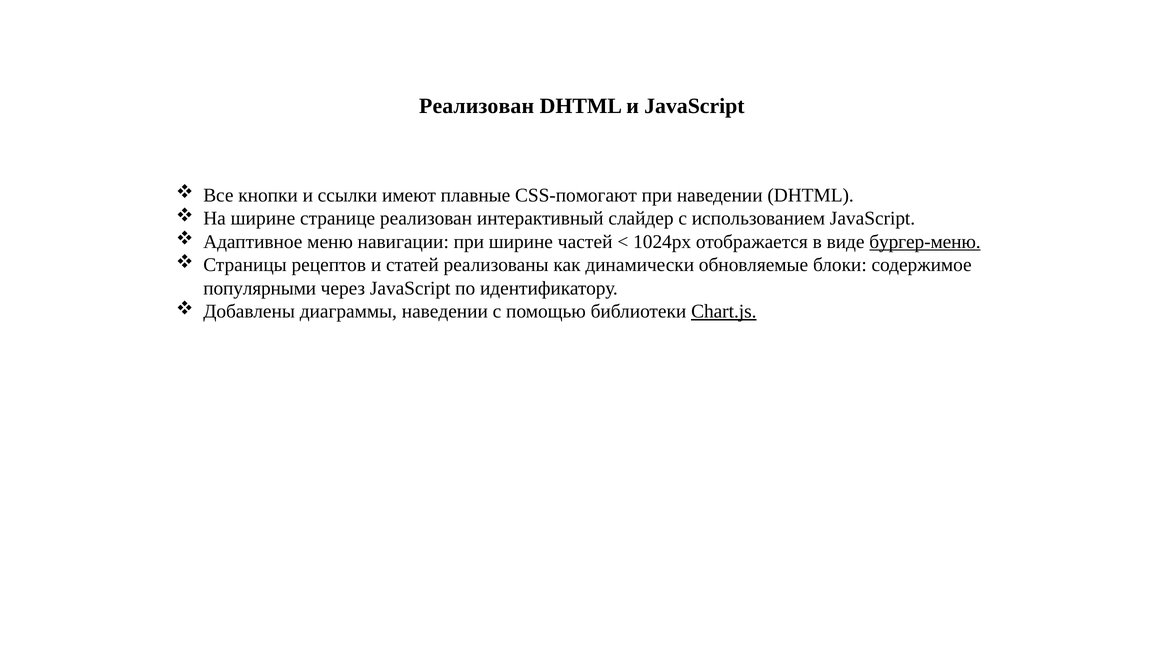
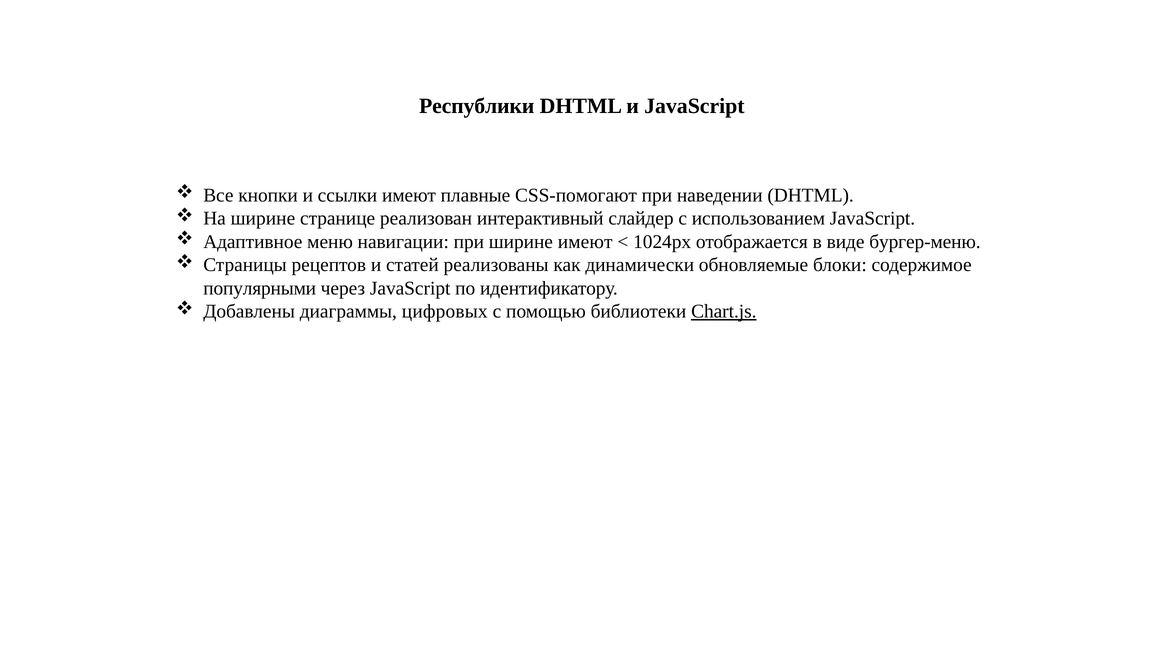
Реализован at (477, 106): Реализован -> Республики
ширине частей: частей -> имеют
бургер-меню underline: present -> none
диаграммы наведении: наведении -> цифровых
